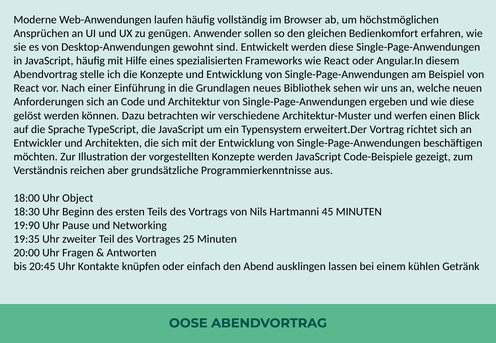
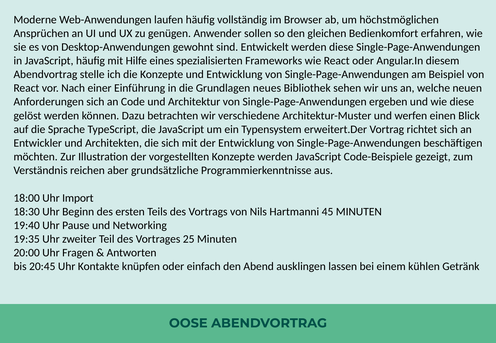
Object: Object -> Import
19:90: 19:90 -> 19:40
